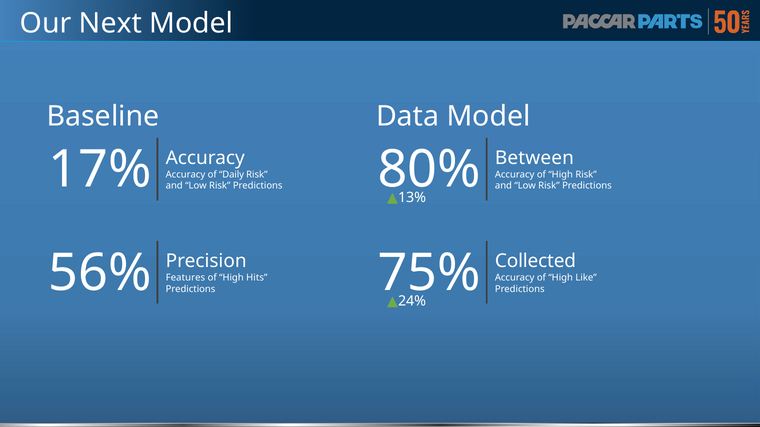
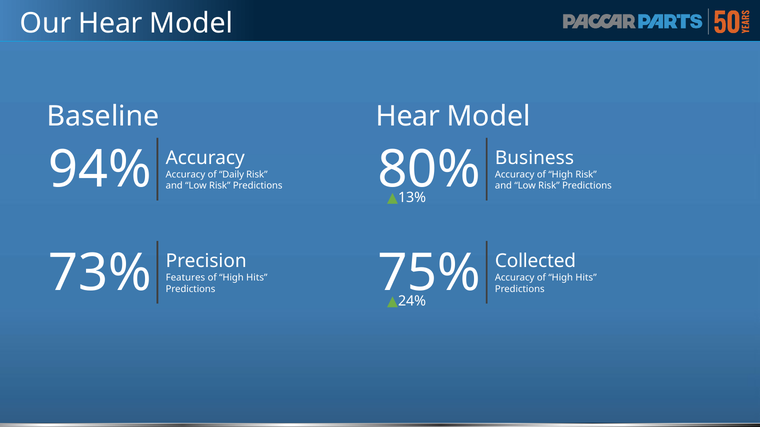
Our Next: Next -> Hear
Data at (408, 117): Data -> Hear
17%: 17% -> 94%
Between: Between -> Business
56%: 56% -> 73%
Accuracy of High Like: Like -> Hits
